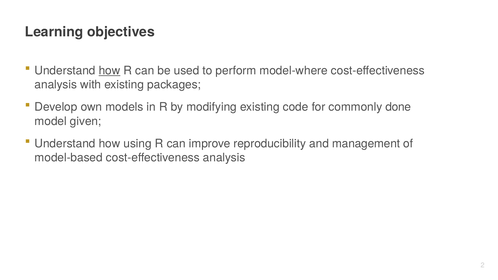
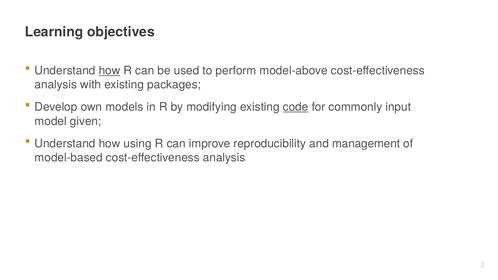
model-where: model-where -> model-above
code underline: none -> present
done: done -> input
